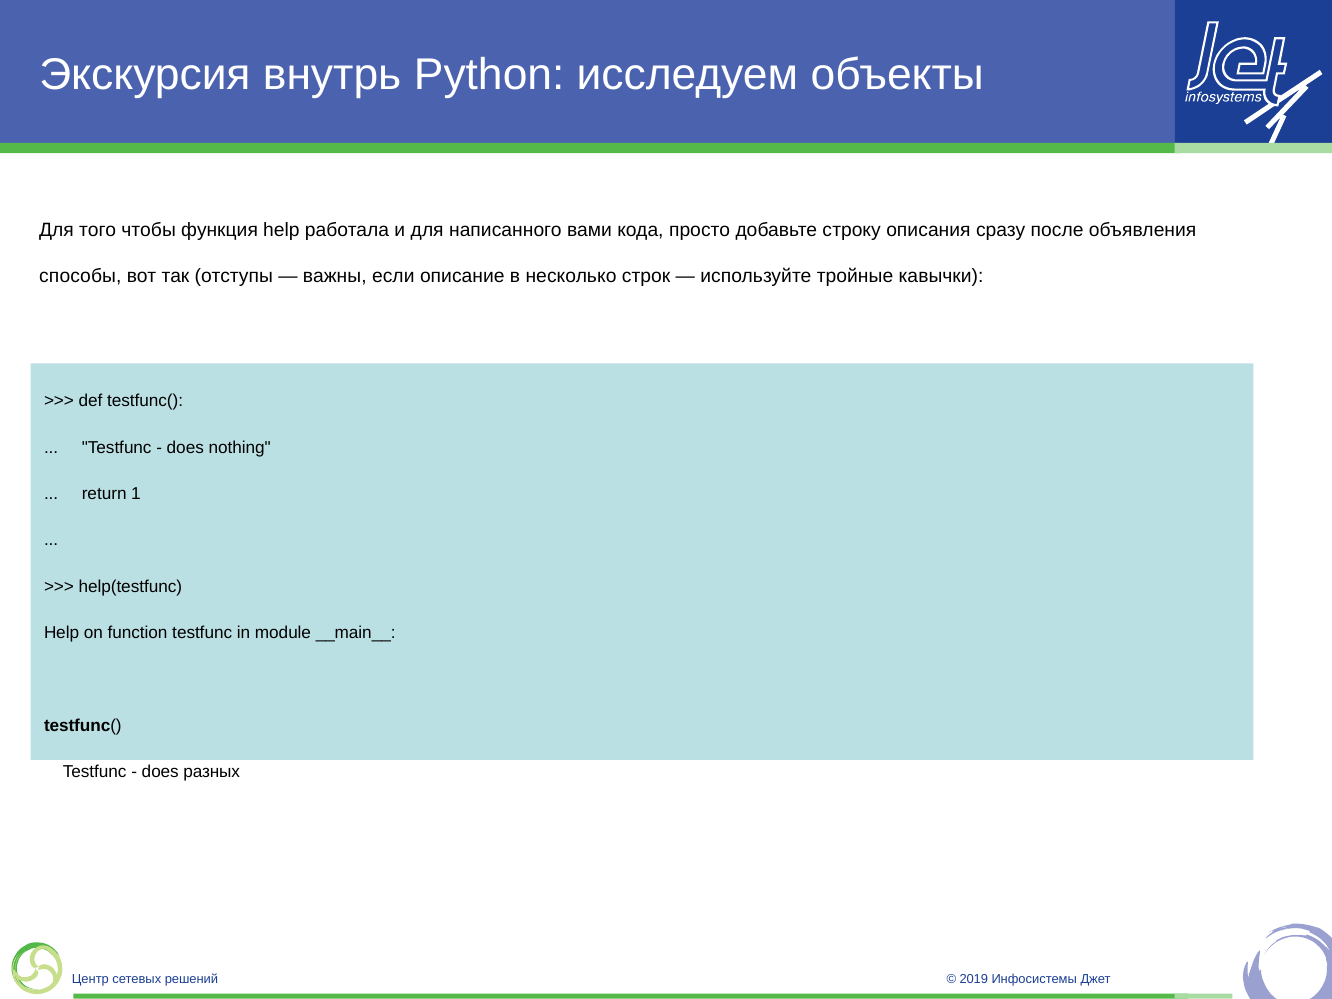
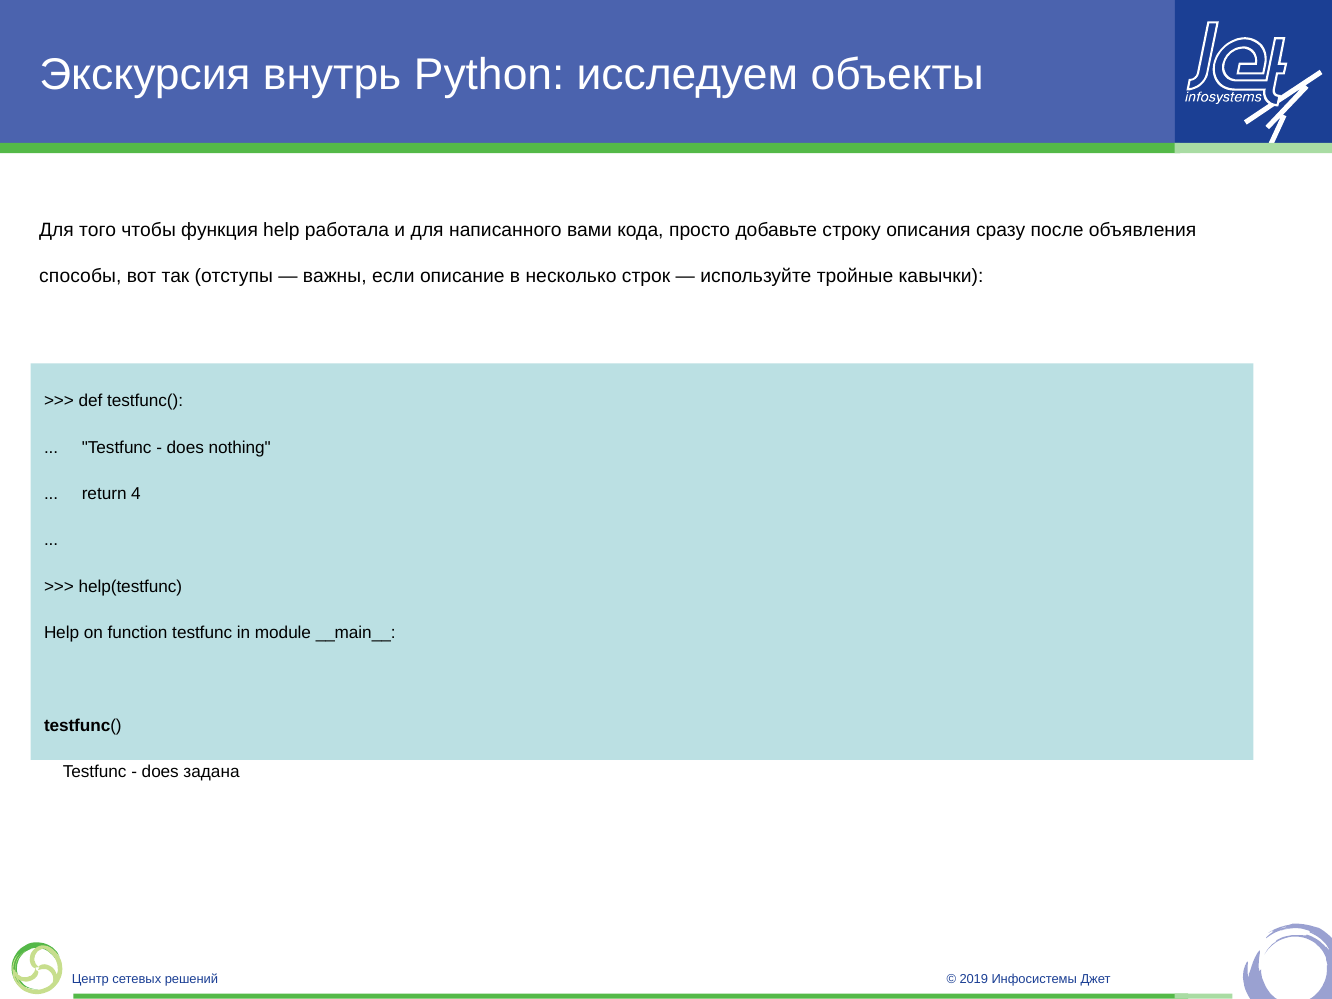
1: 1 -> 4
разных: разных -> задана
